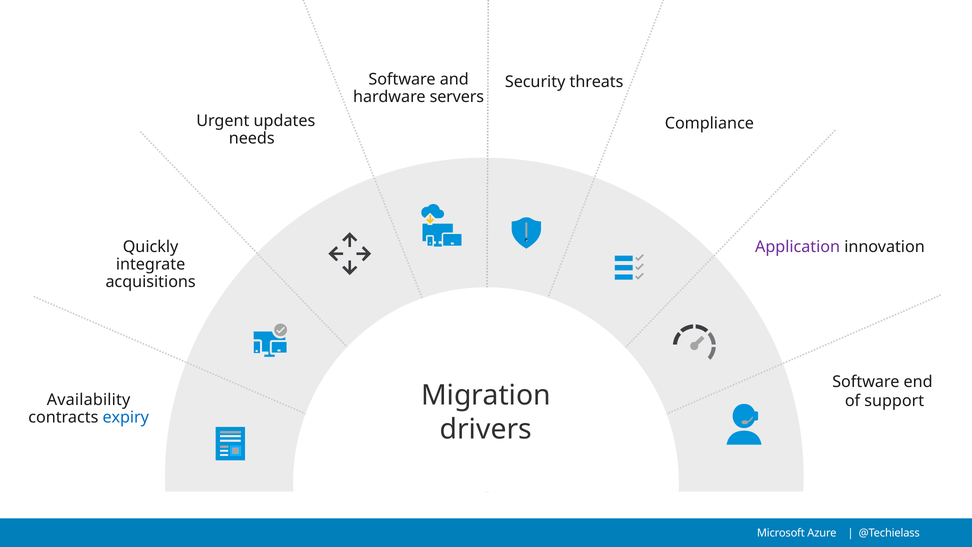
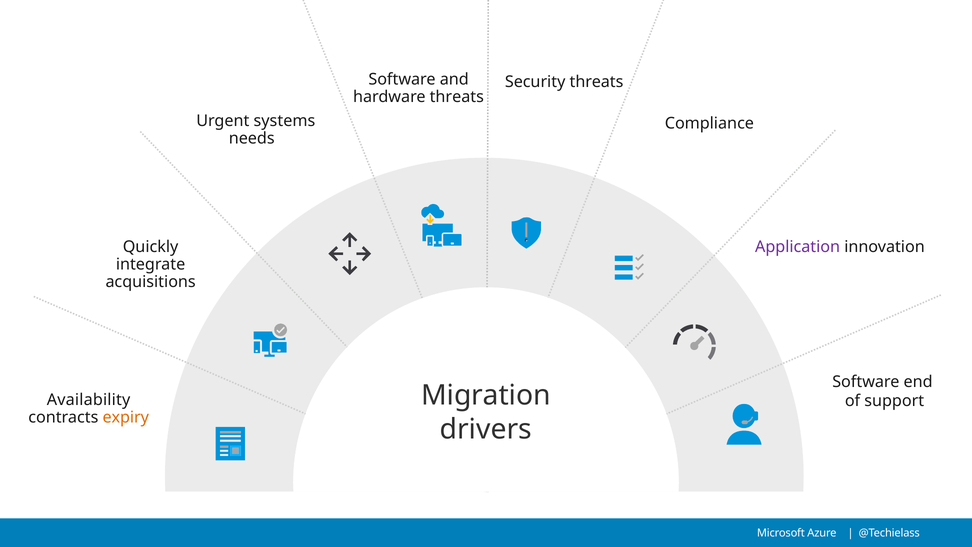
hardware servers: servers -> threats
updates: updates -> systems
expiry colour: blue -> orange
